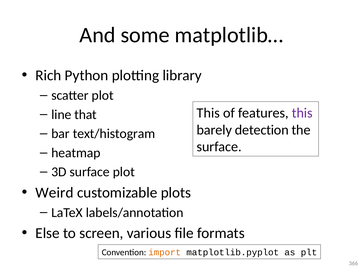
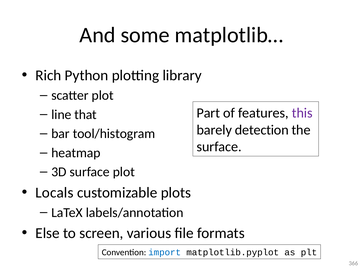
This at (208, 113): This -> Part
text/histogram: text/histogram -> tool/histogram
Weird: Weird -> Locals
import colour: orange -> blue
